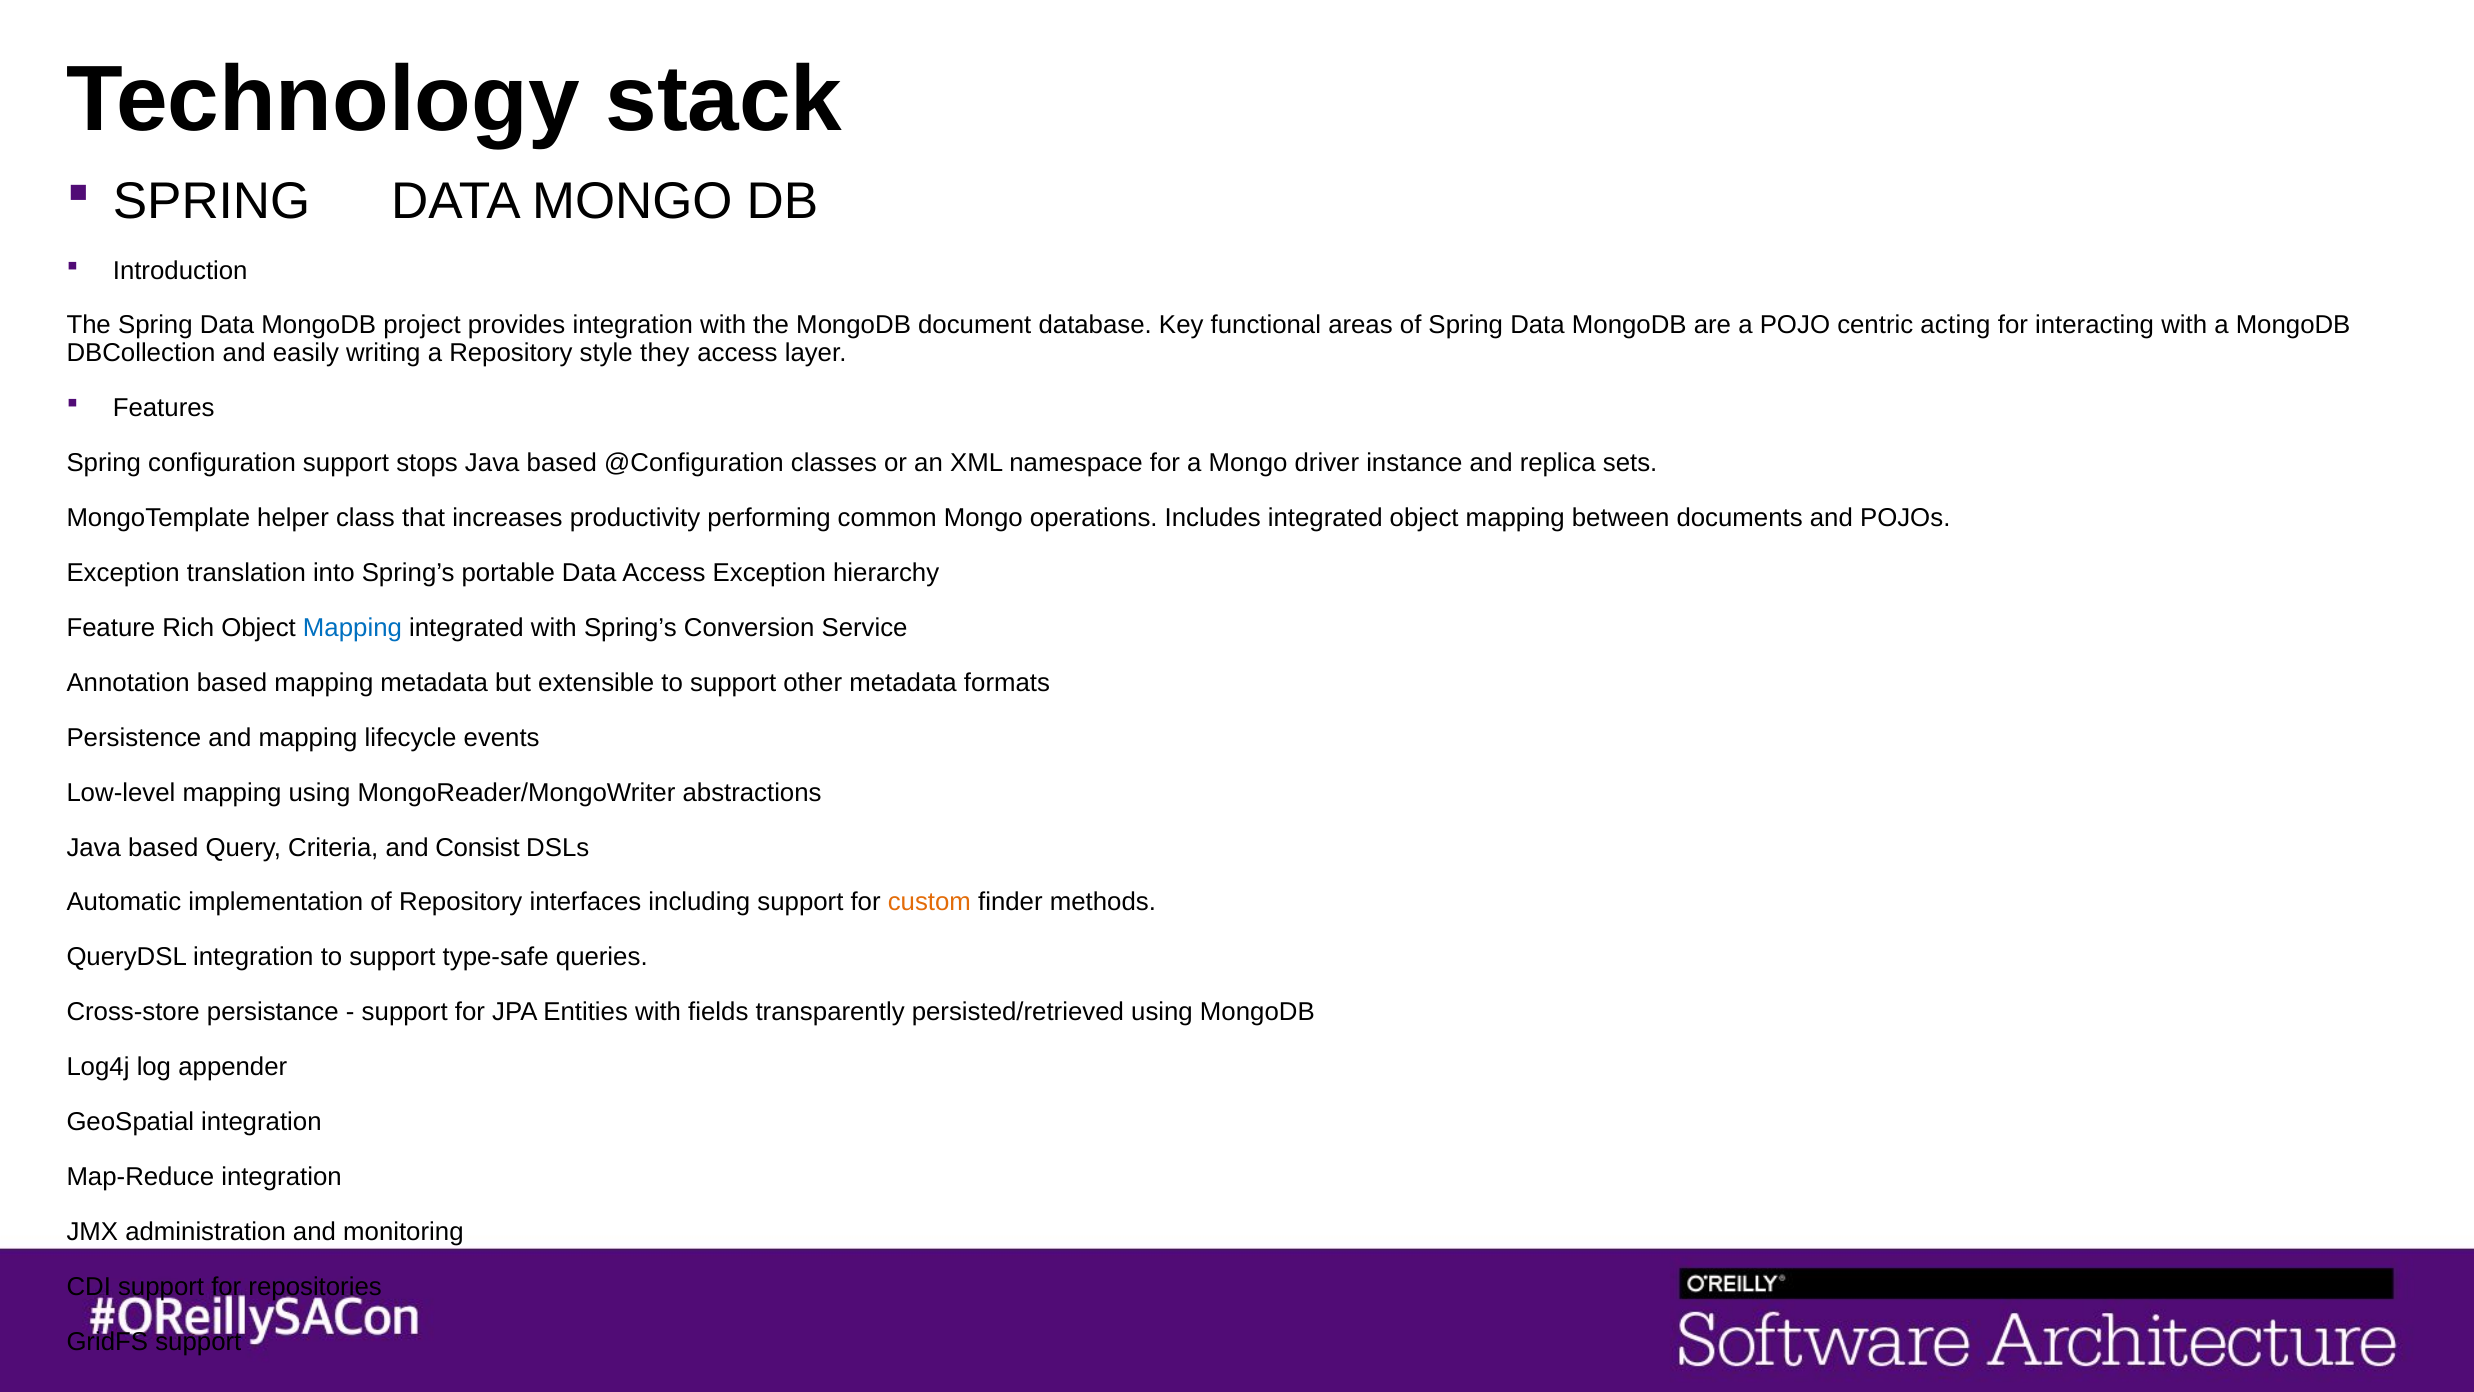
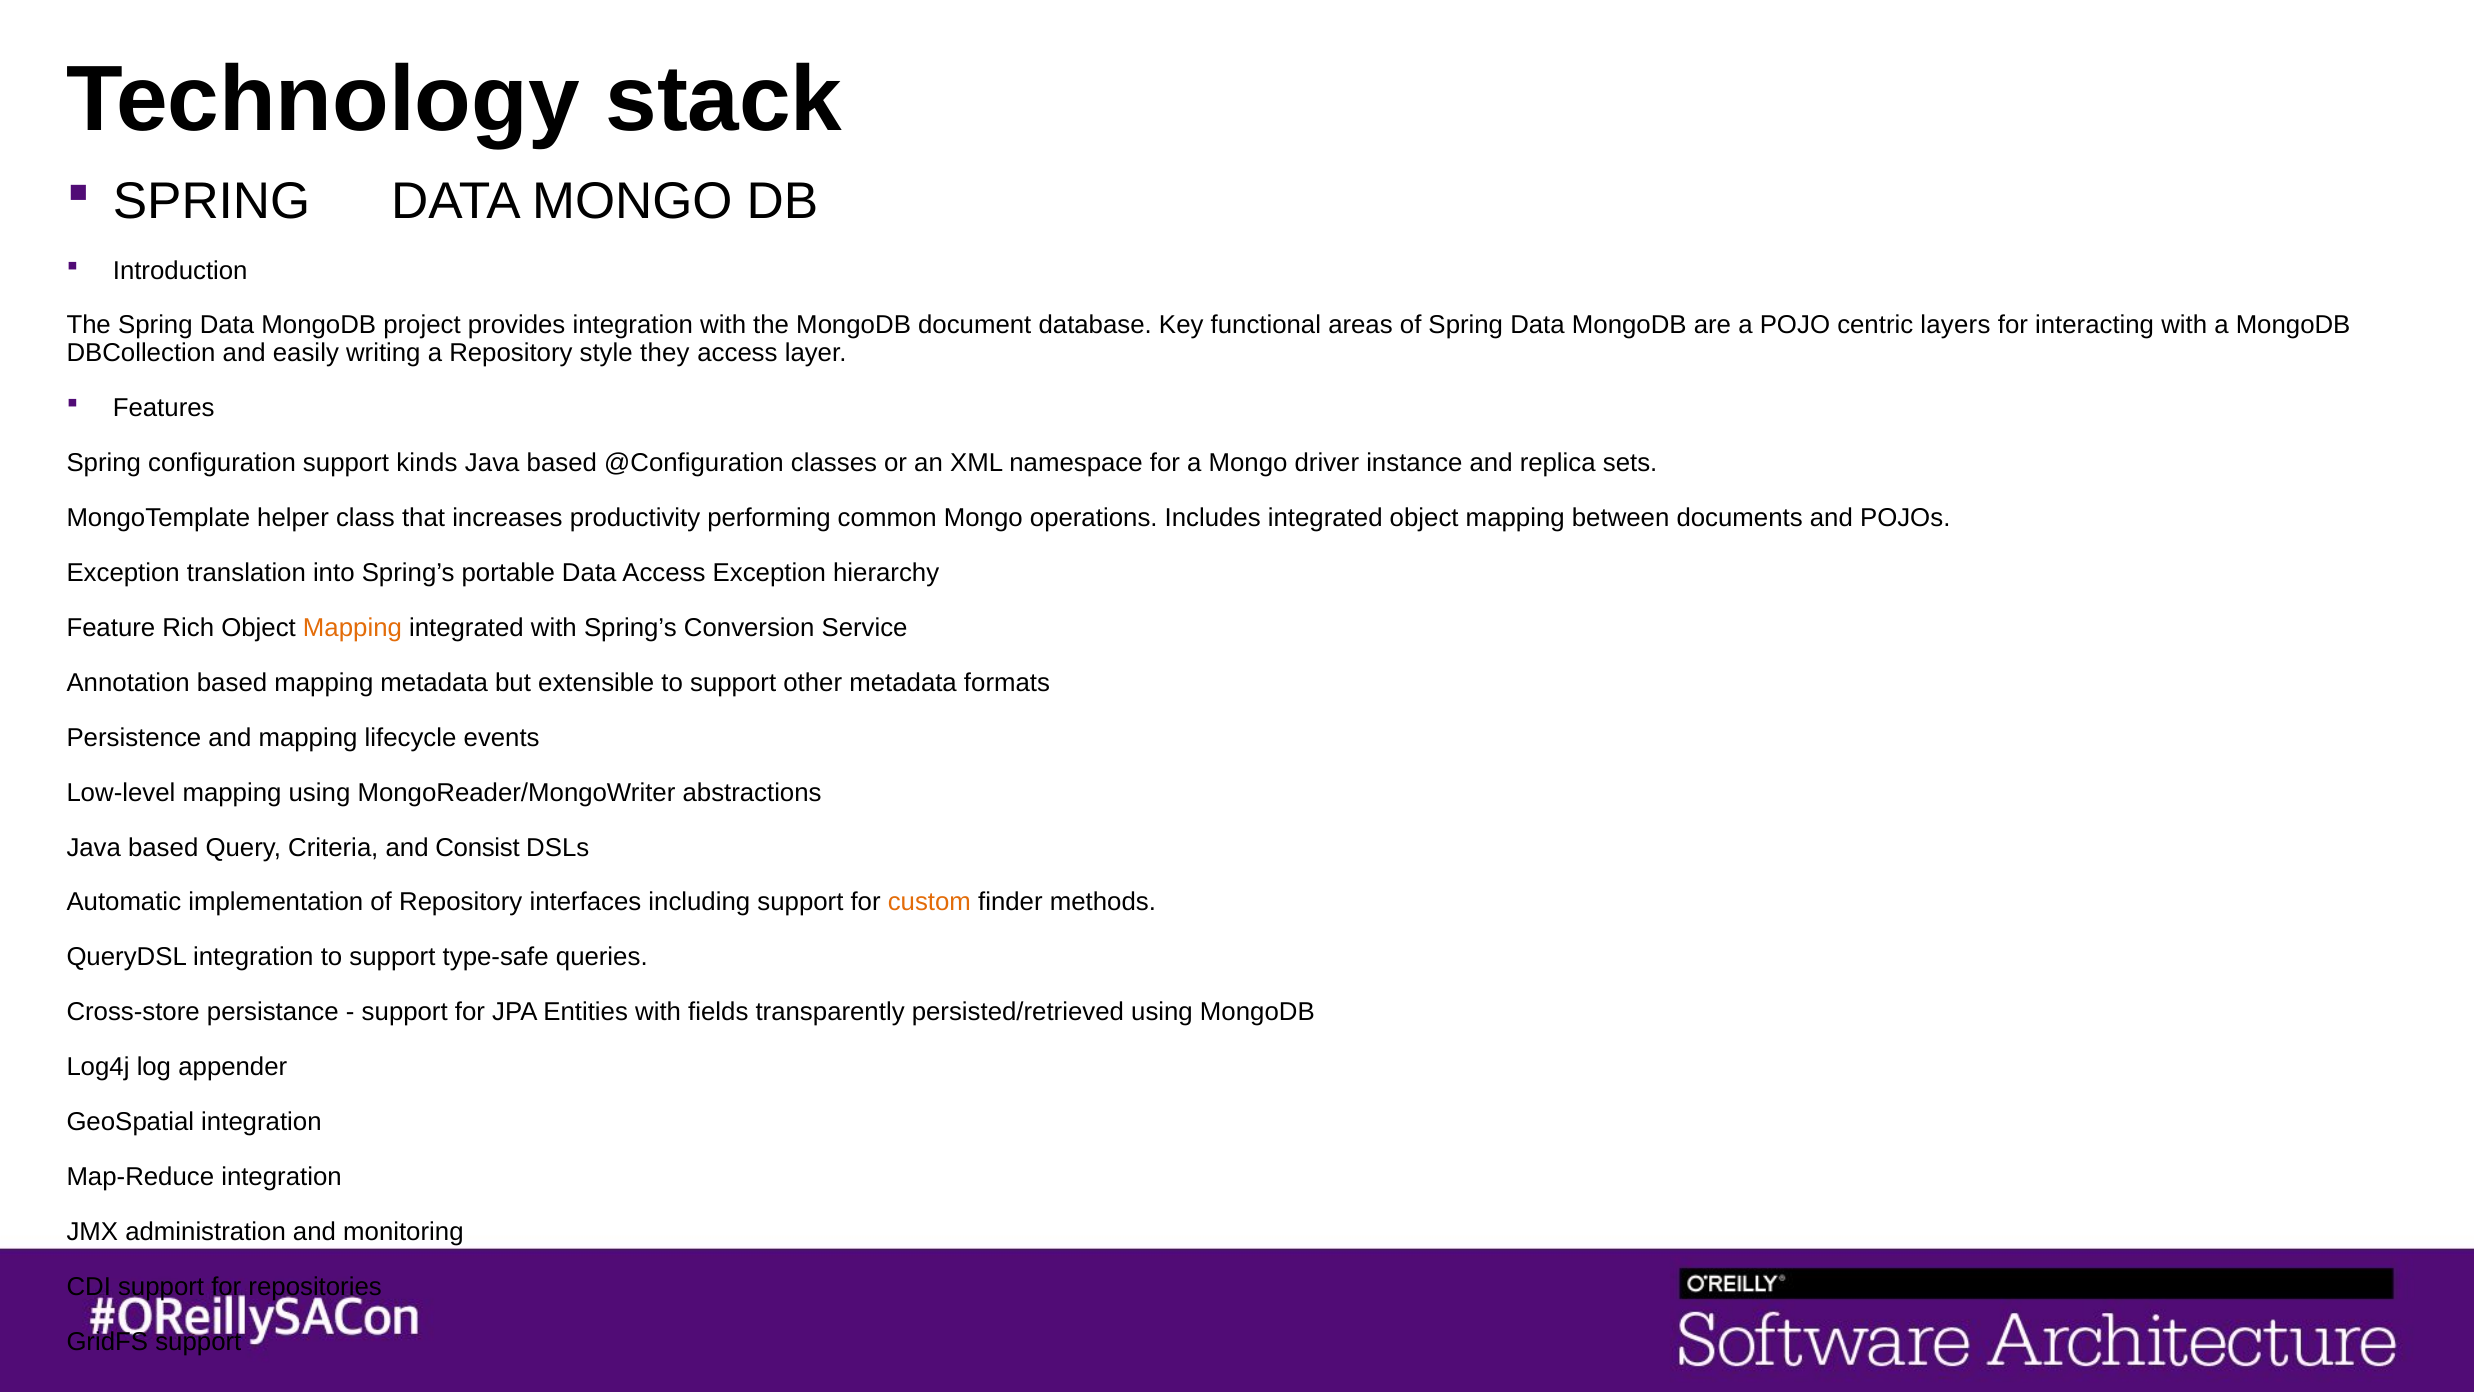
acting: acting -> layers
stops: stops -> kinds
Mapping at (352, 628) colour: blue -> orange
